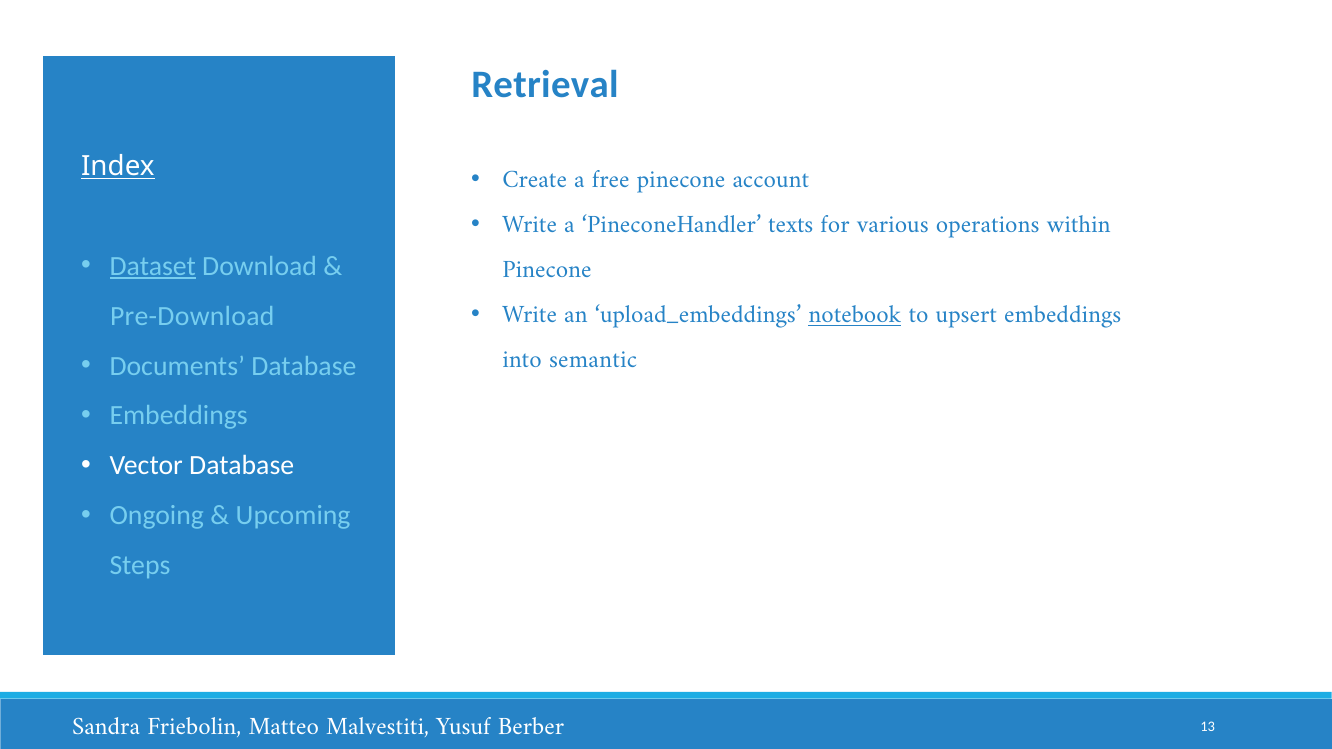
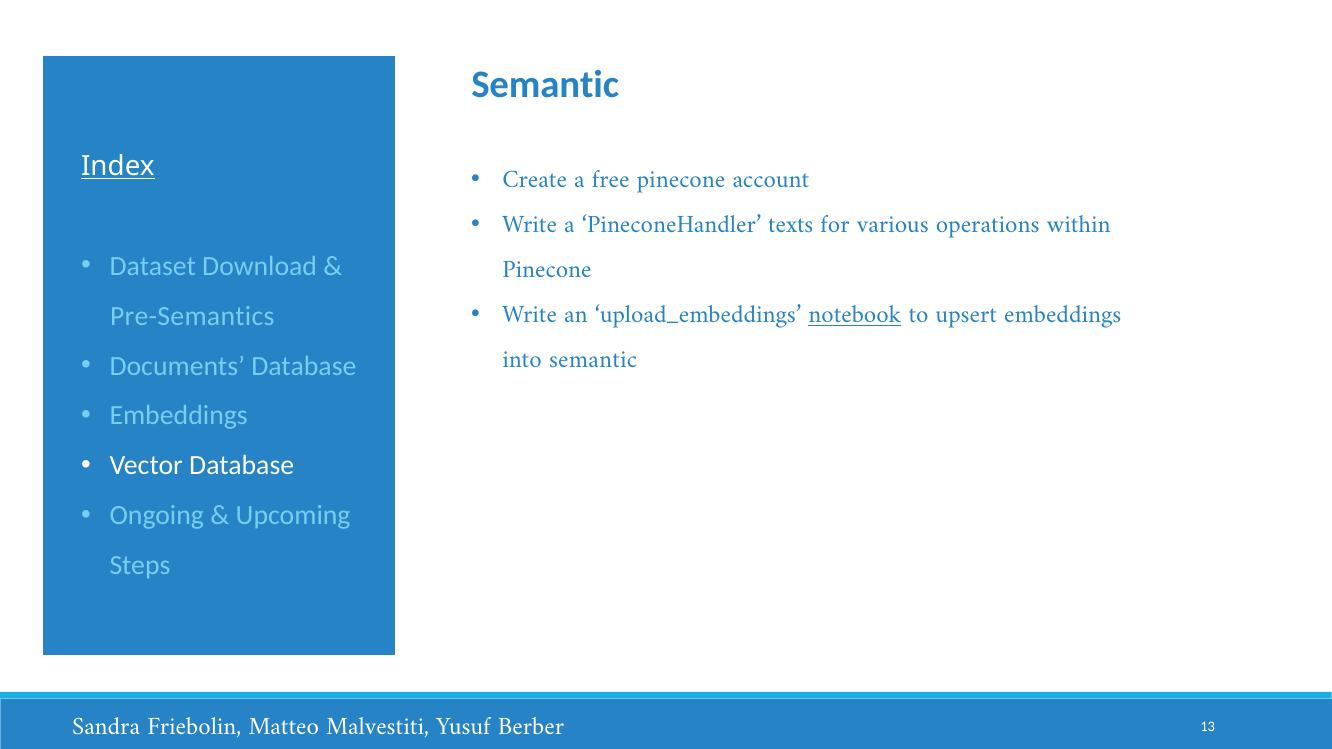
Retrieval at (545, 85): Retrieval -> Semantic
Dataset underline: present -> none
Pre-Download: Pre-Download -> Pre-Semantics
